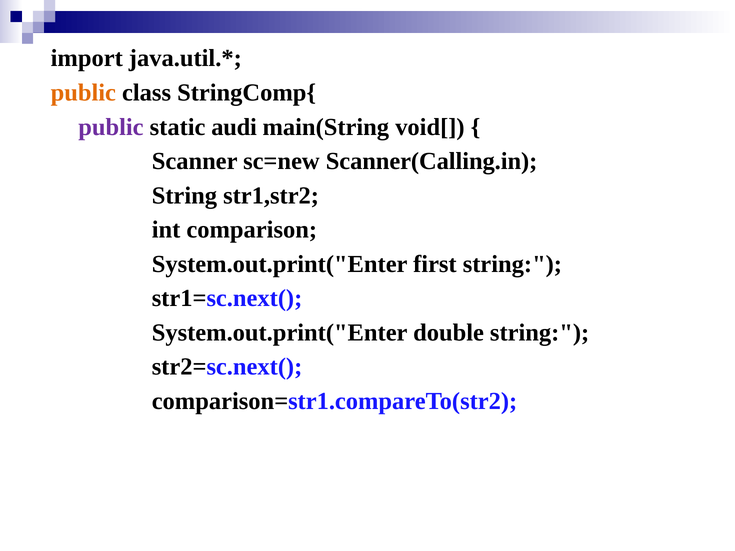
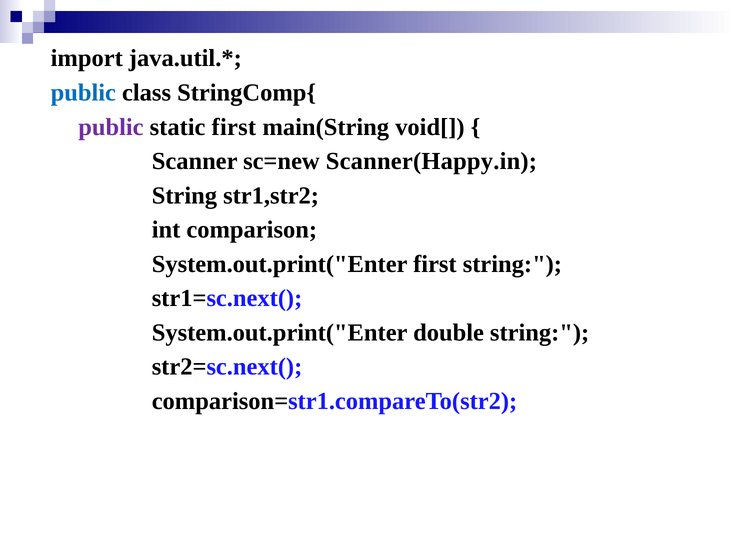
public at (83, 93) colour: orange -> blue
static audi: audi -> first
Scanner(Calling.in: Scanner(Calling.in -> Scanner(Happy.in
